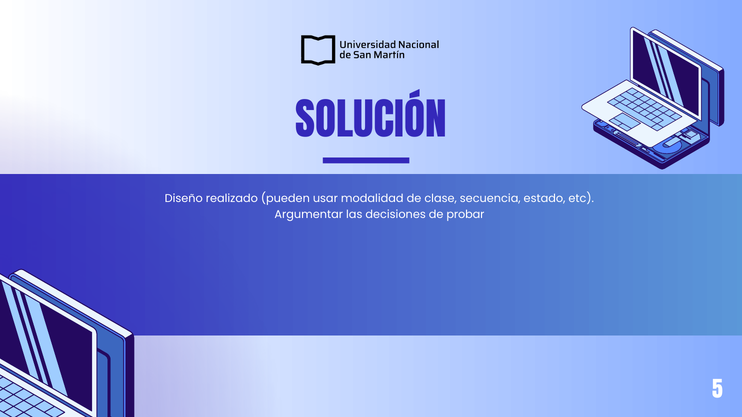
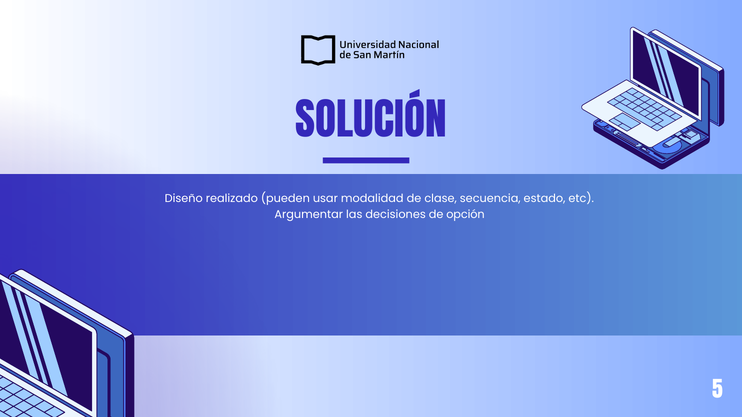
probar: probar -> opción
